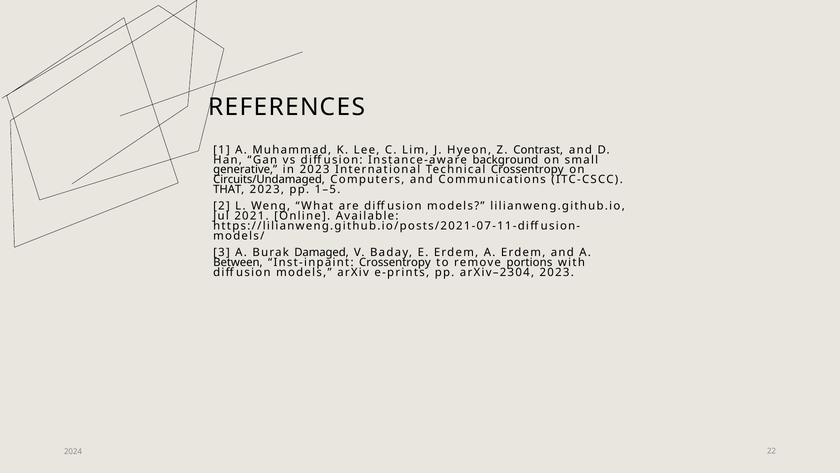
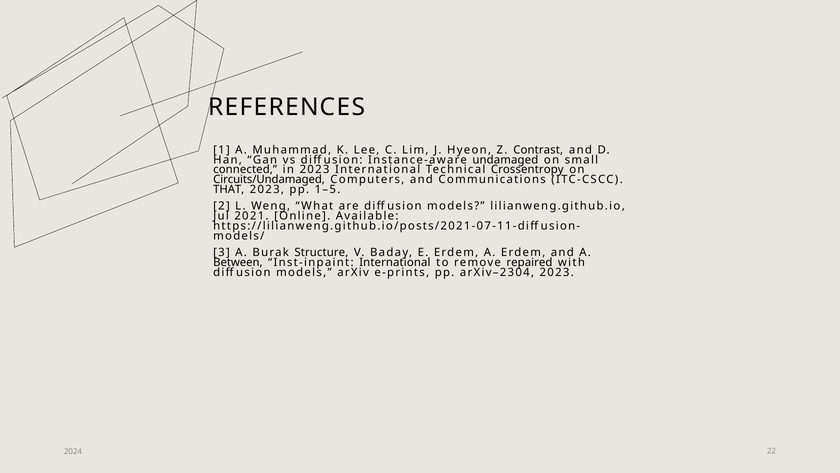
background: background -> undamaged
generative: generative -> connected
Damaged: Damaged -> Structure
Inst-inpaint Crossentropy: Crossentropy -> International
portions: portions -> repaired
